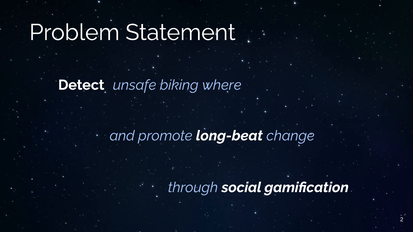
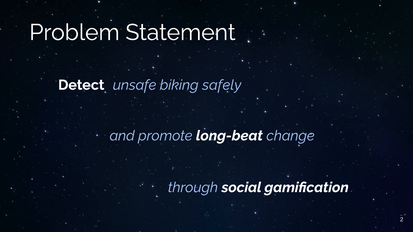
where: where -> safely
